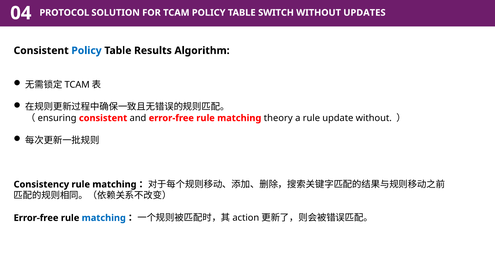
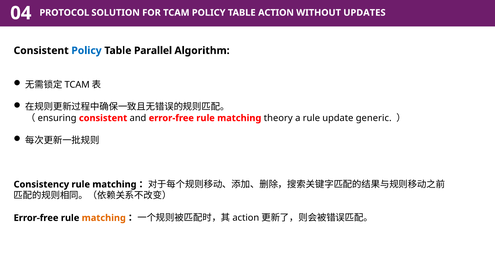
SWITCH: SWITCH -> ACTION
Results: Results -> Parallel
update without: without -> generic
matching at (104, 217) colour: blue -> orange
